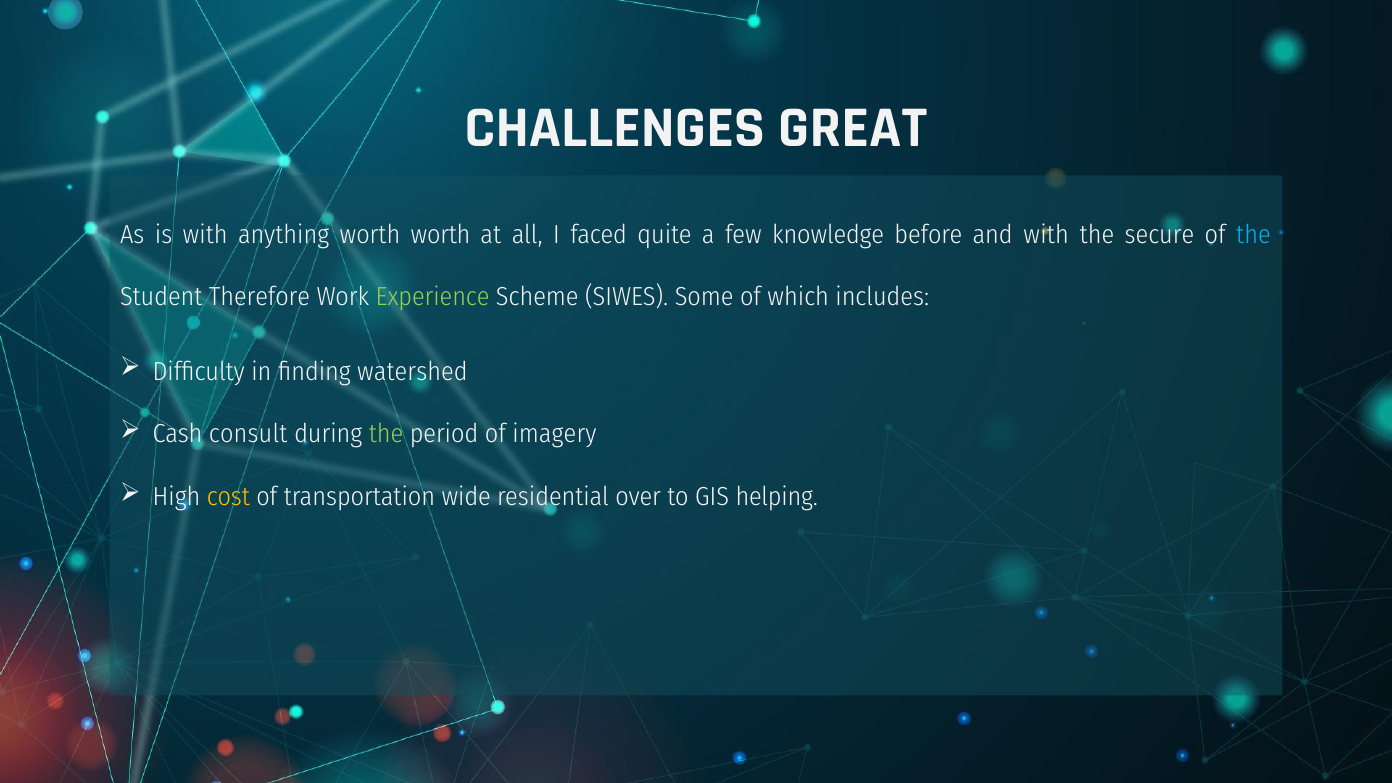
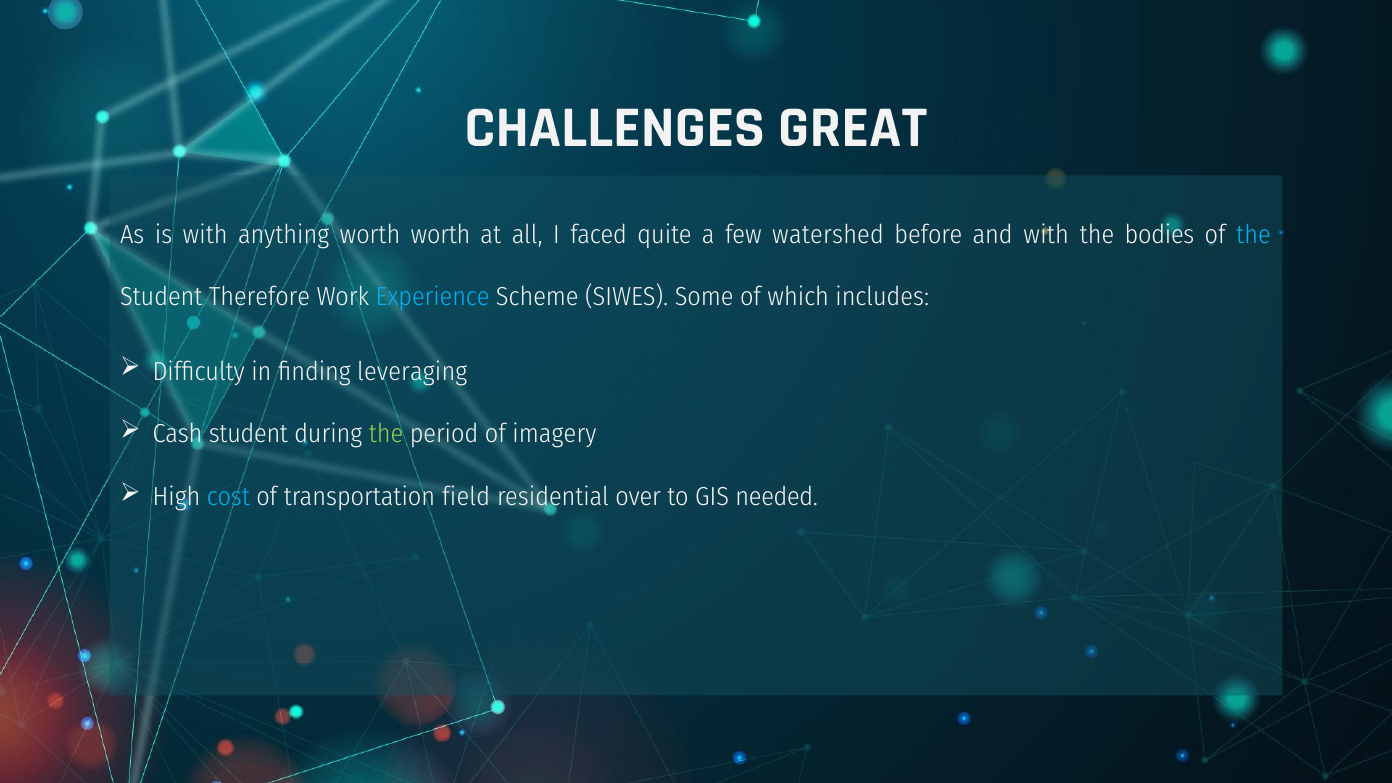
knowledge: knowledge -> watershed
secure: secure -> bodies
Experience colour: light green -> light blue
watershed: watershed -> leveraging
Cash consult: consult -> student
cost colour: yellow -> light blue
wide: wide -> field
helping: helping -> needed
